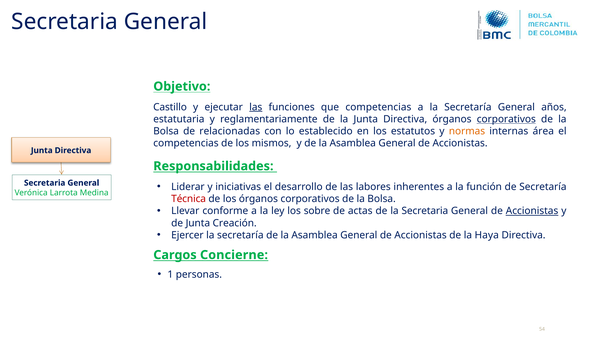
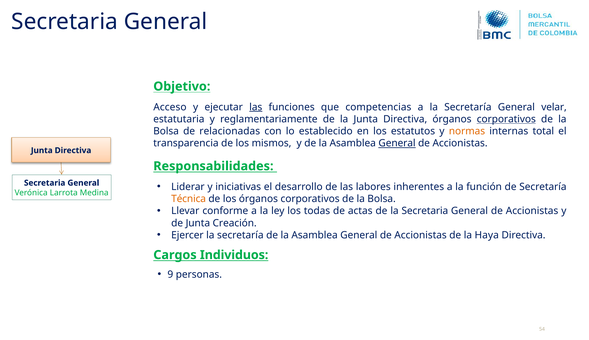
Castillo: Castillo -> Acceso
años: años -> velar
área: área -> total
competencias at (186, 143): competencias -> transparencia
General at (397, 143) underline: none -> present
Técnica colour: red -> orange
sobre: sobre -> todas
Accionistas at (532, 211) underline: present -> none
Concierne: Concierne -> Individuos
1: 1 -> 9
